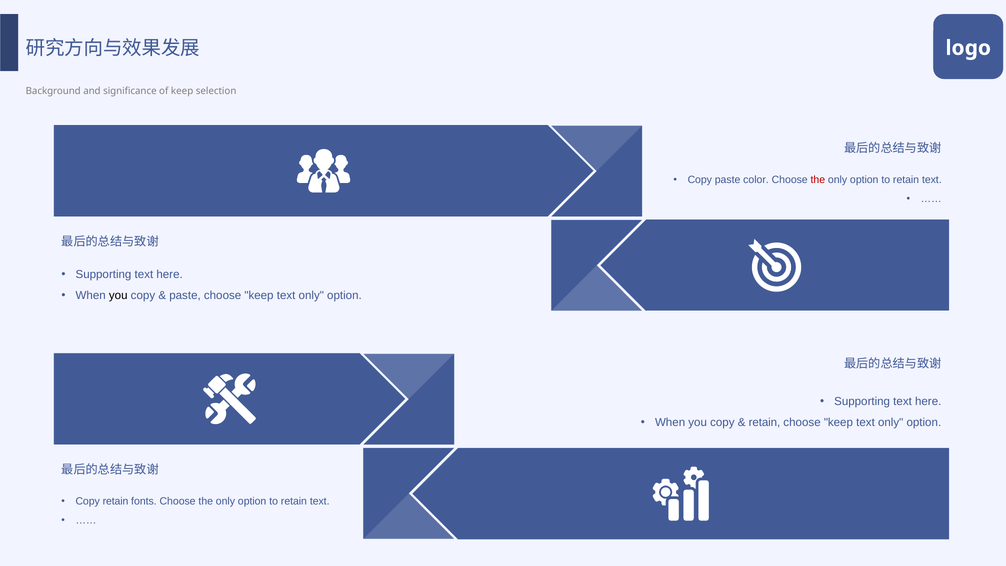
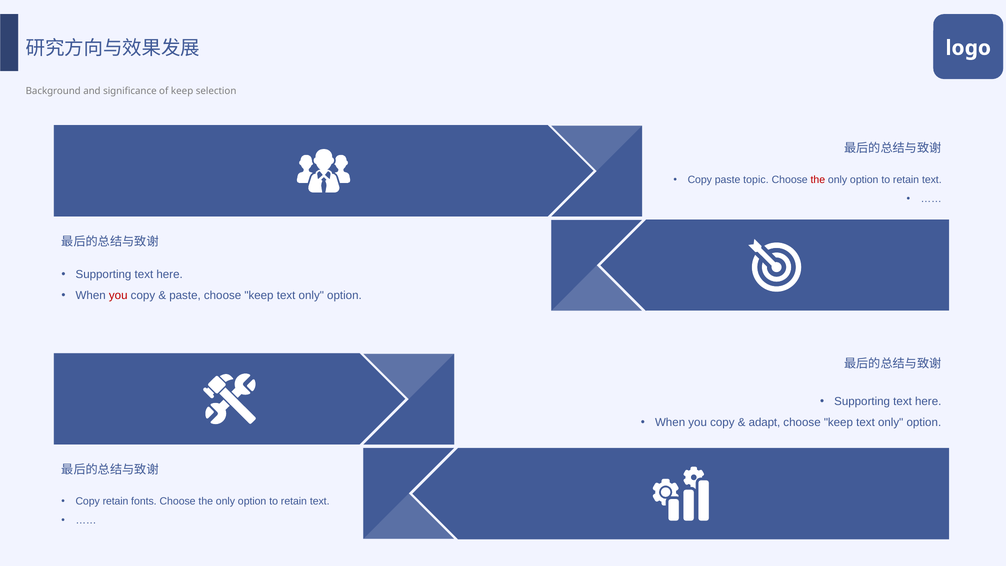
color: color -> topic
you at (118, 295) colour: black -> red
retain at (764, 422): retain -> adapt
